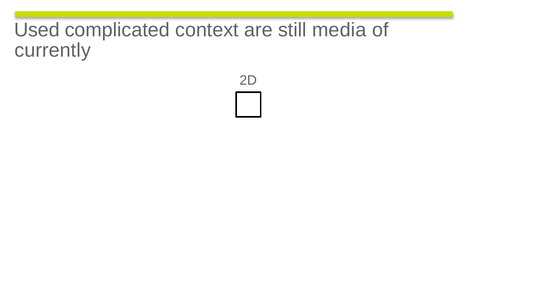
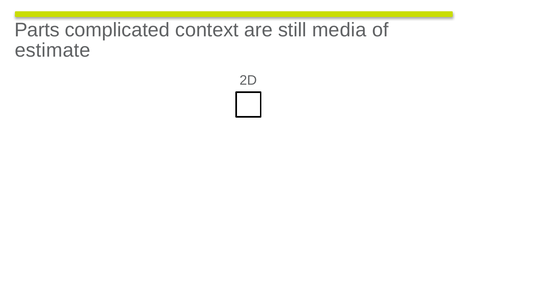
Used: Used -> Parts
currently: currently -> estimate
